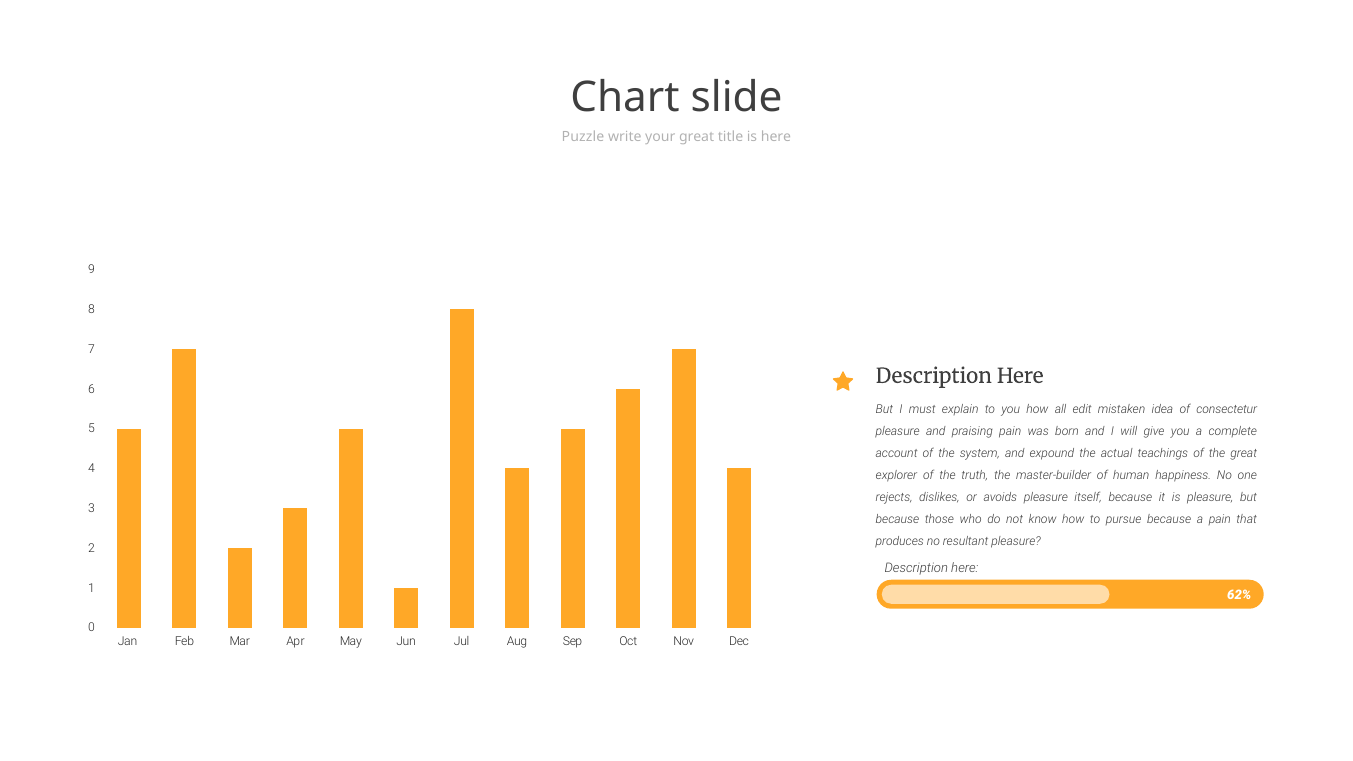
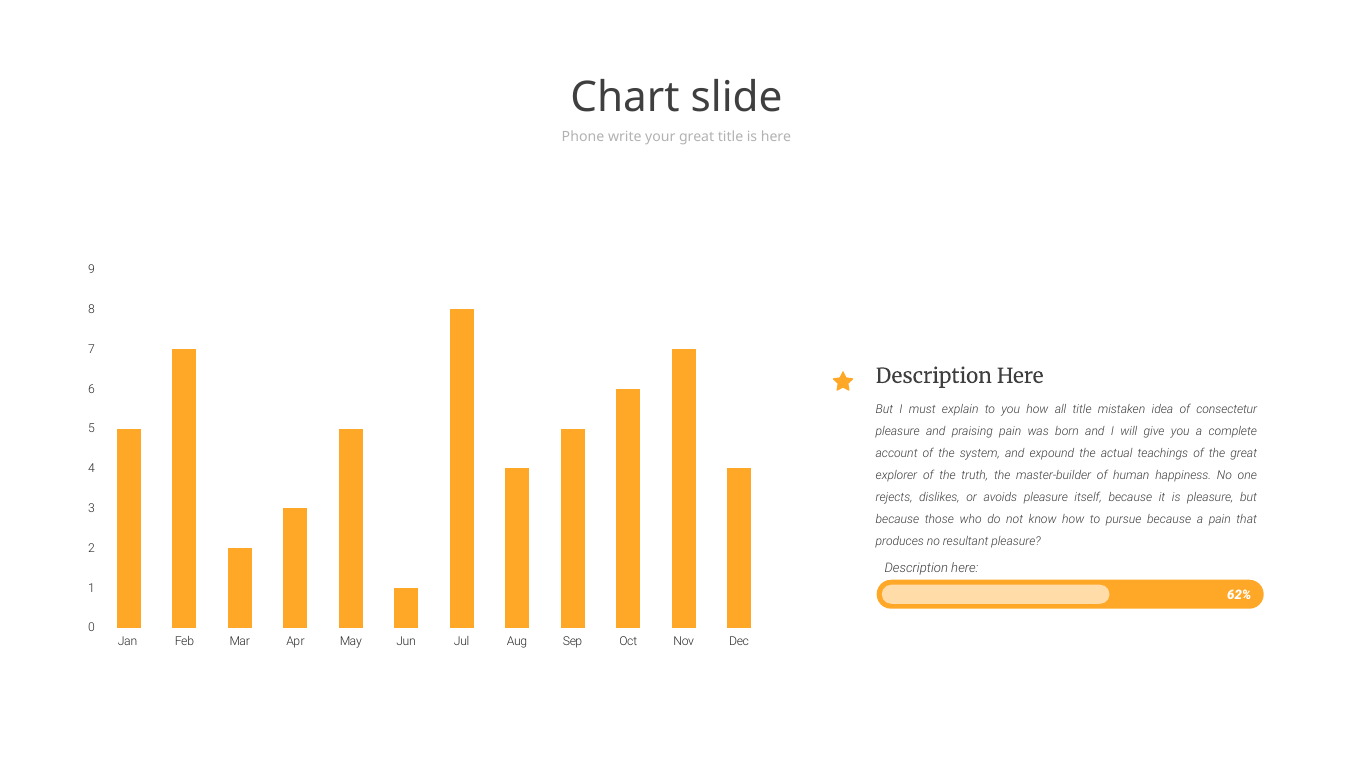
Puzzle: Puzzle -> Phone
all edit: edit -> title
